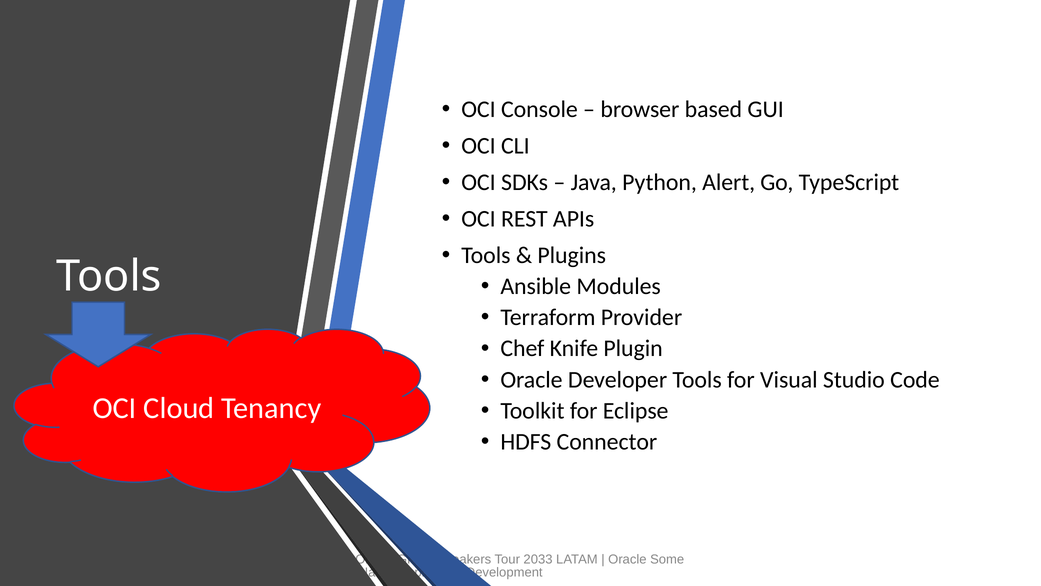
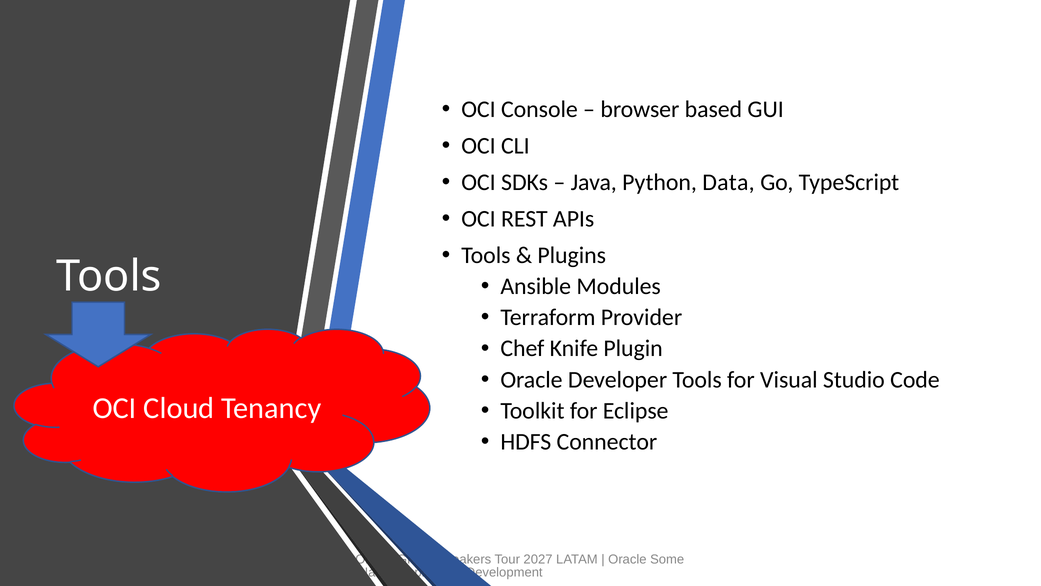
Alert: Alert -> Data
2033: 2033 -> 2027
